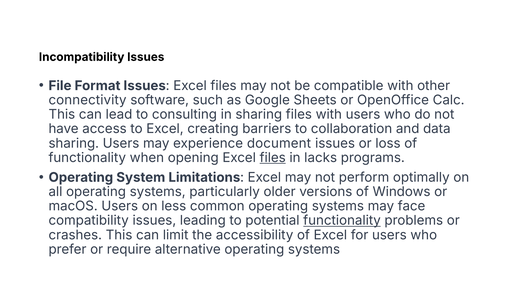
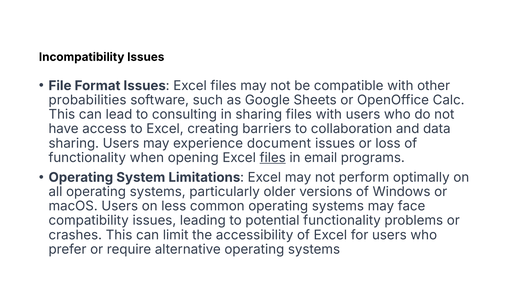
connectivity: connectivity -> probabilities
lacks: lacks -> email
functionality at (342, 220) underline: present -> none
